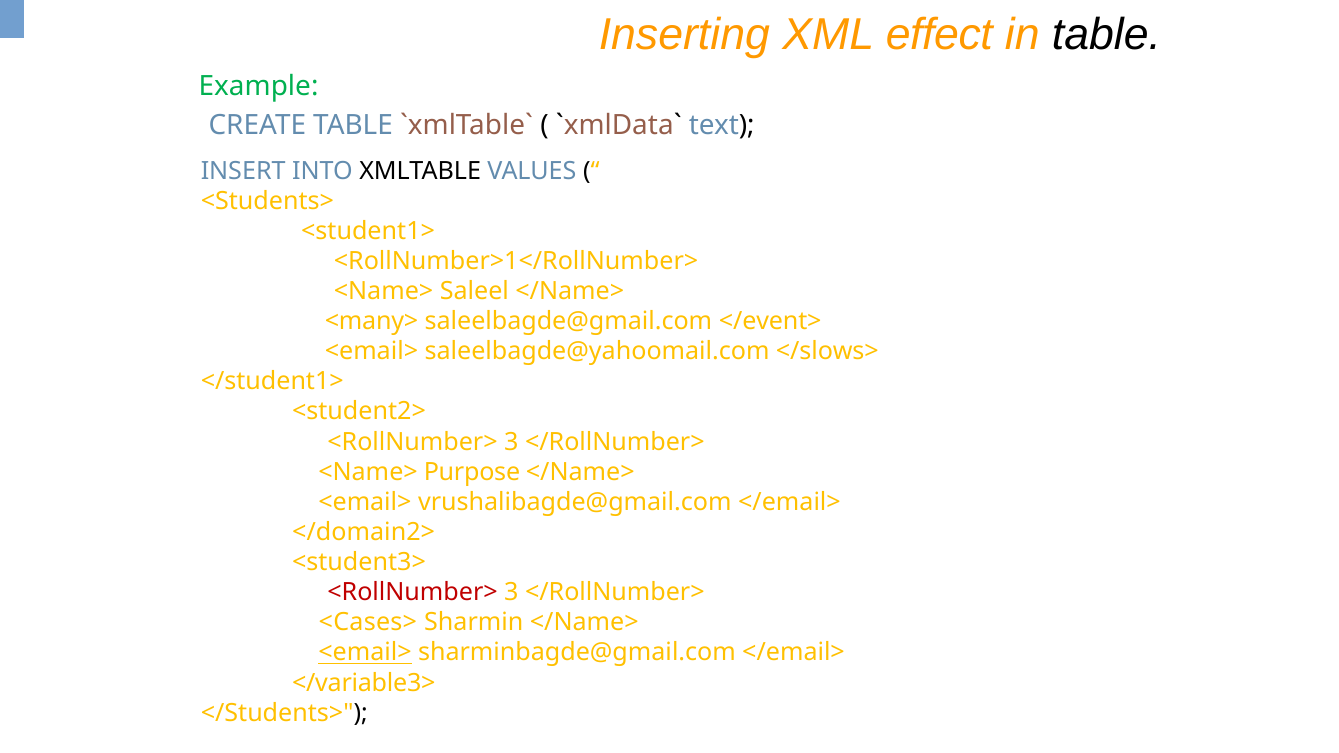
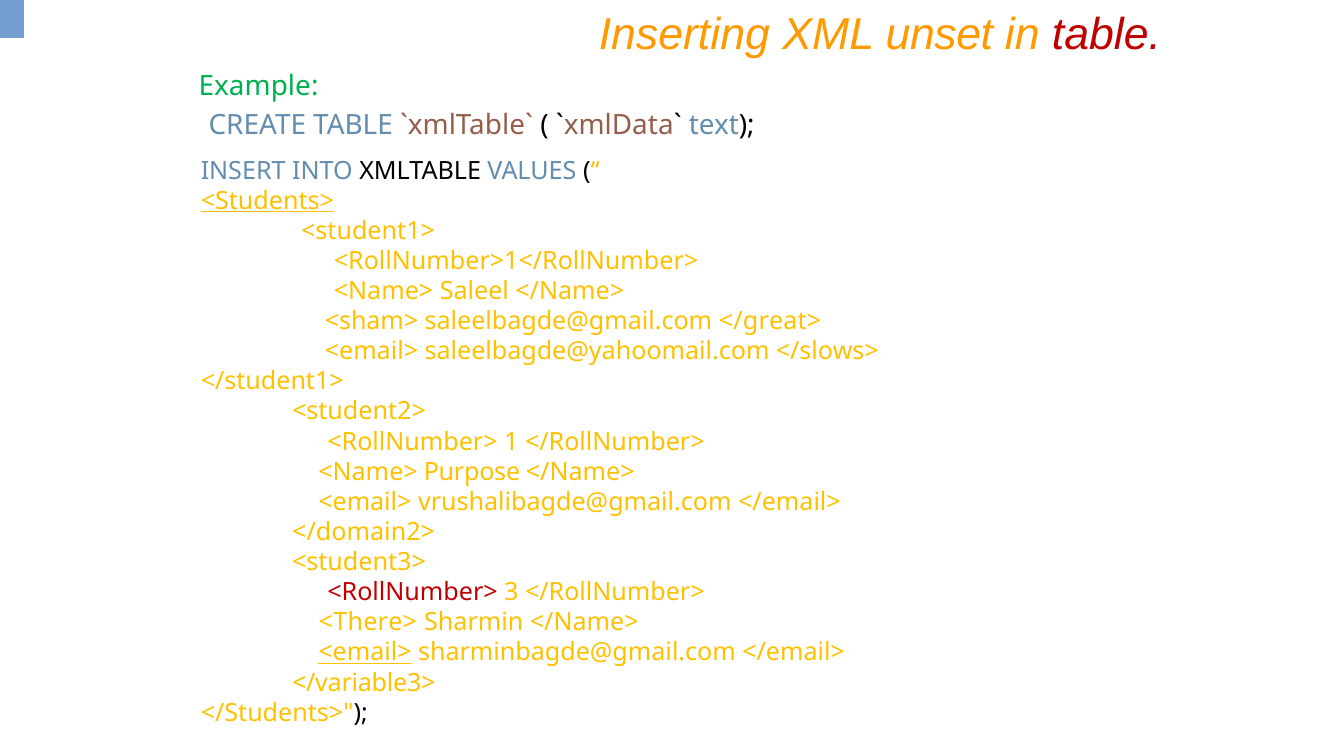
effect: effect -> unset
table at (1107, 35) colour: black -> red
<Students> underline: none -> present
<many>: <many> -> <sham>
</event>: </event> -> </great>
3 at (511, 442): 3 -> 1
<Cases>: <Cases> -> <There>
